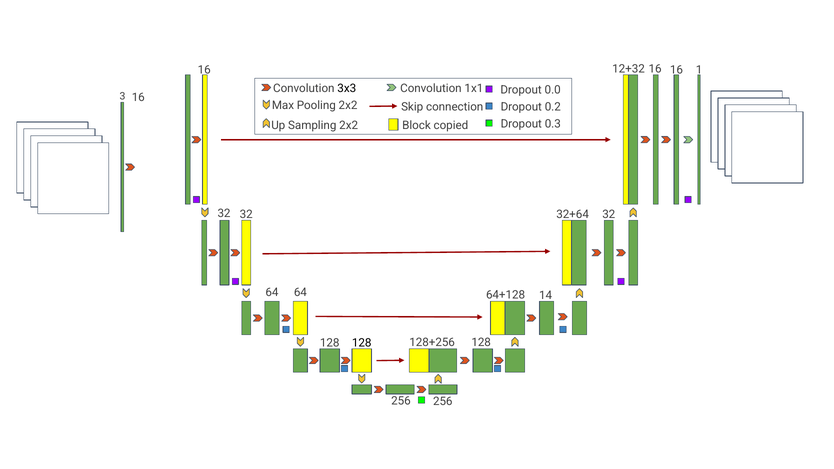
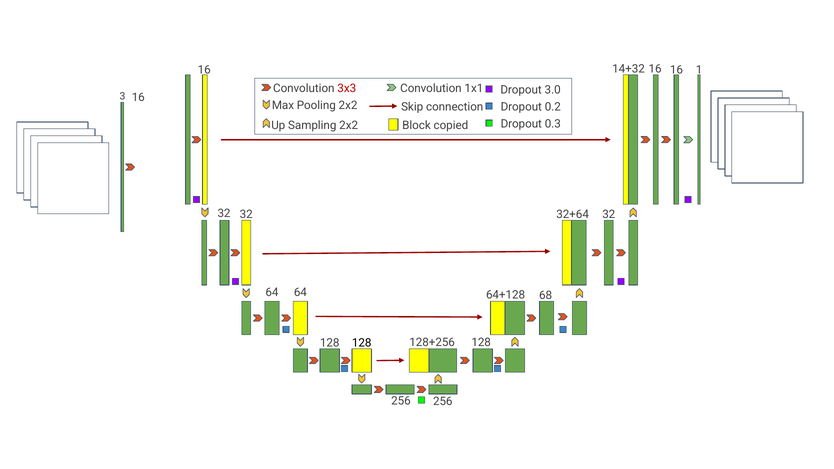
12+32: 12+32 -> 14+32
3x3 colour: black -> red
0.0: 0.0 -> 3.0
14: 14 -> 68
